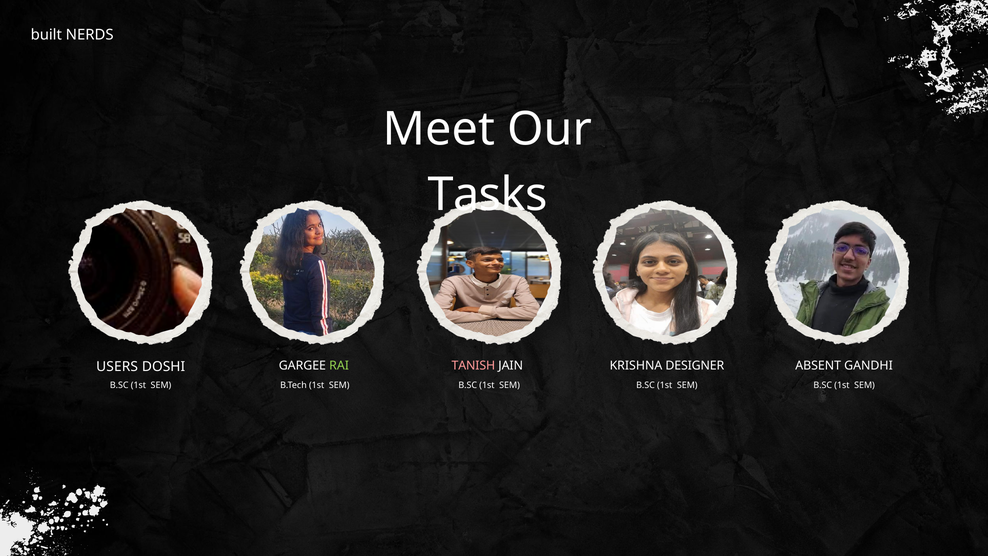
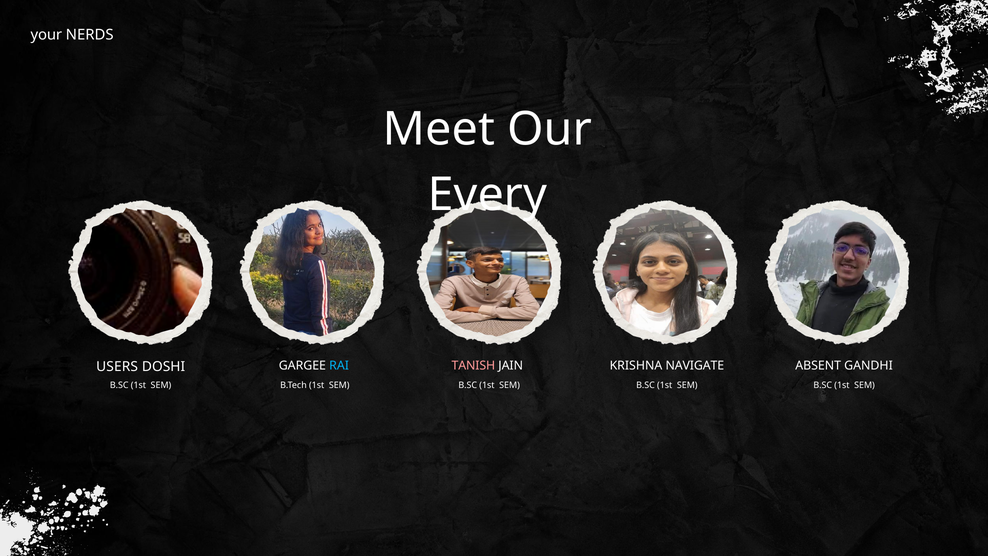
built: built -> your
Tasks: Tasks -> Every
RAI colour: light green -> light blue
DESIGNER: DESIGNER -> NAVIGATE
